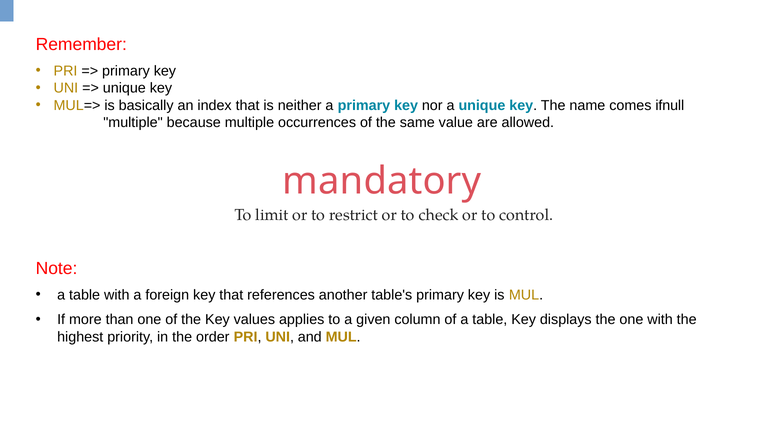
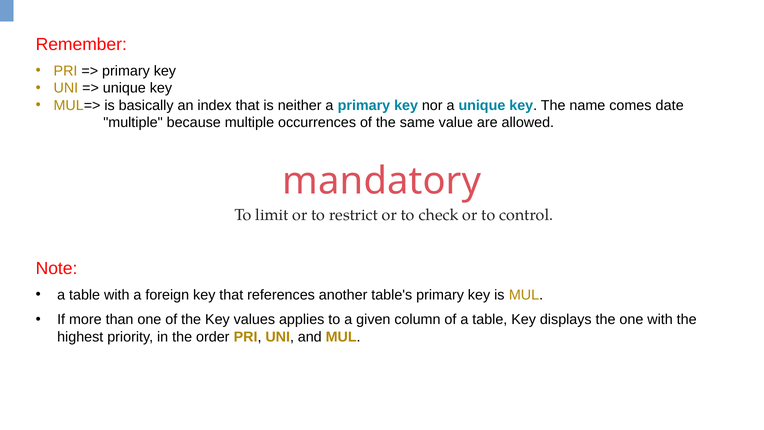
ifnull: ifnull -> date
